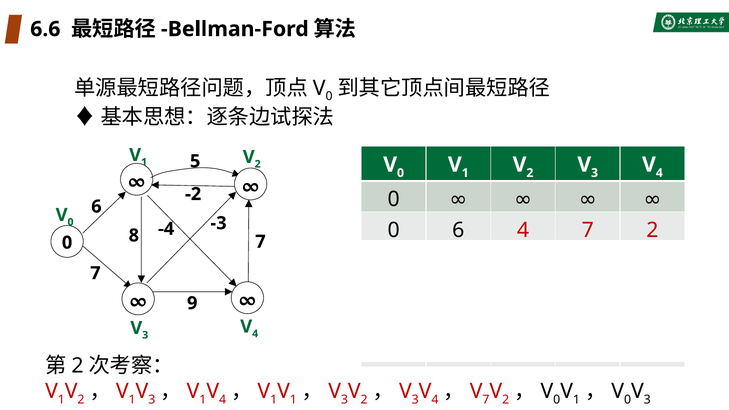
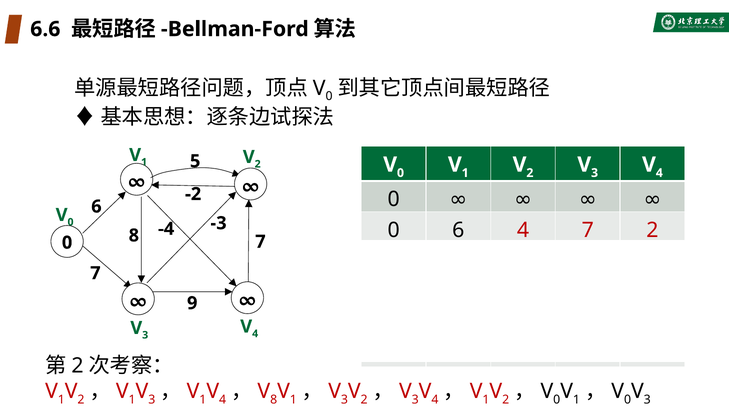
1 at (274, 400): 1 -> 8
7 at (486, 400): 7 -> 1
